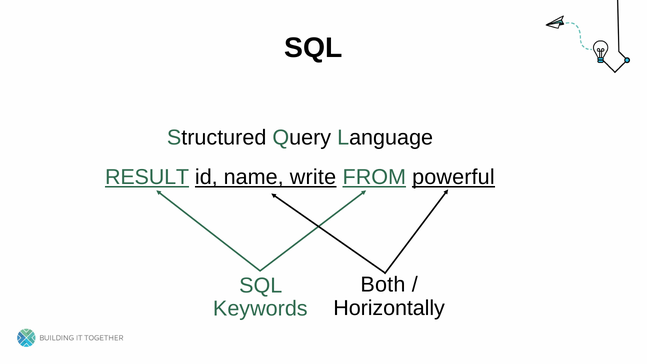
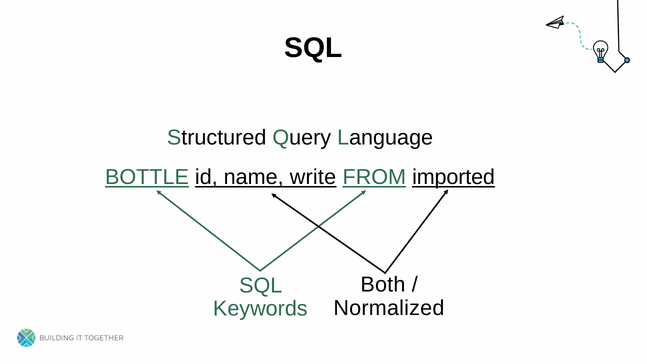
RESULT: RESULT -> BOTTLE
powerful: powerful -> imported
Horizontally: Horizontally -> Normalized
